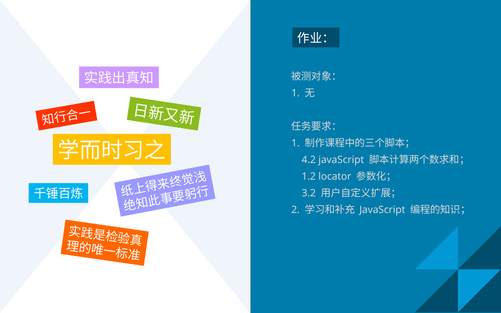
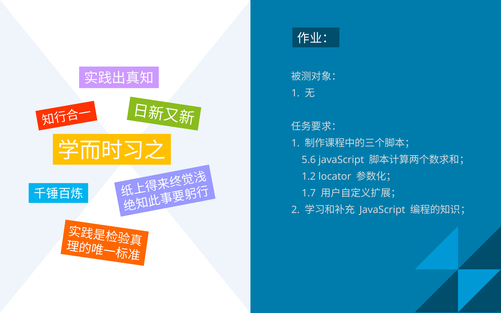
4.2: 4.2 -> 5.6
3.2: 3.2 -> 1.7
